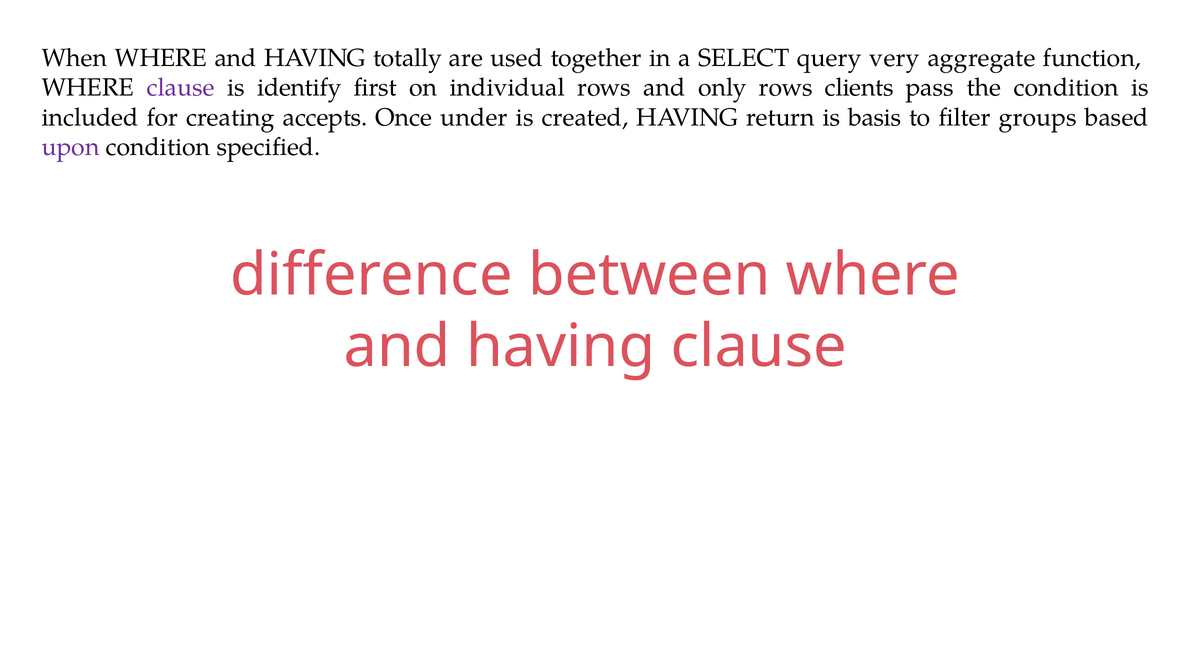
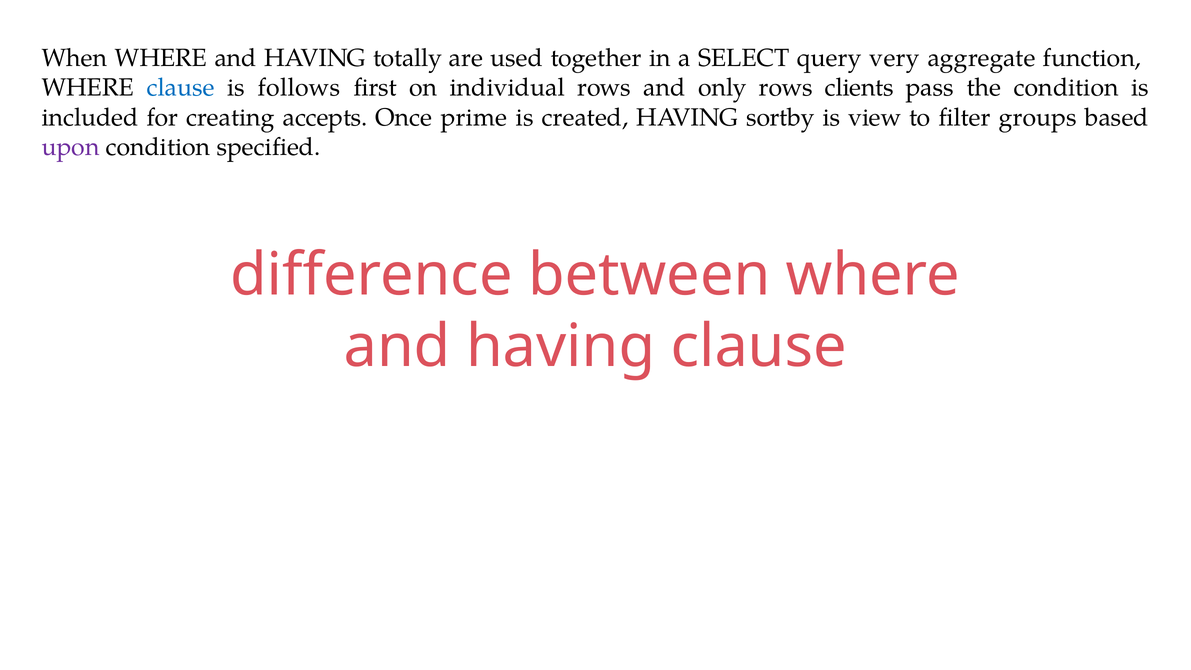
clause at (181, 88) colour: purple -> blue
identify: identify -> follows
under: under -> prime
return: return -> sortby
basis: basis -> view
